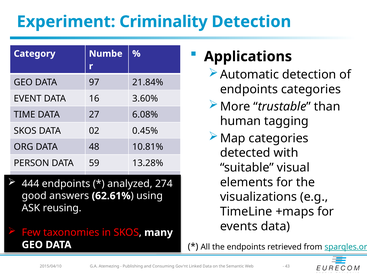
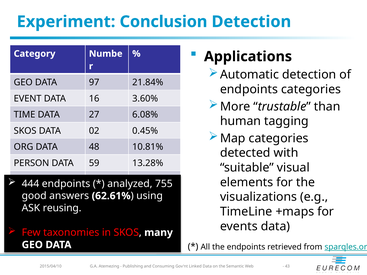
Criminality: Criminality -> Conclusion
274: 274 -> 755
